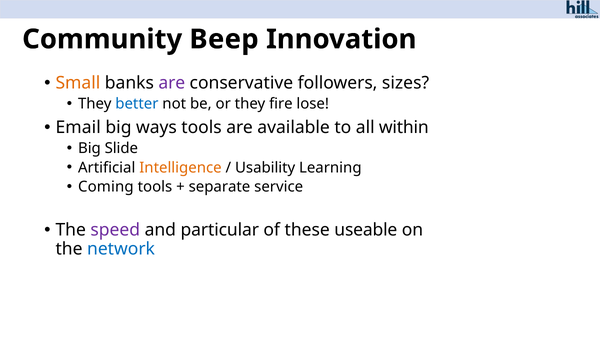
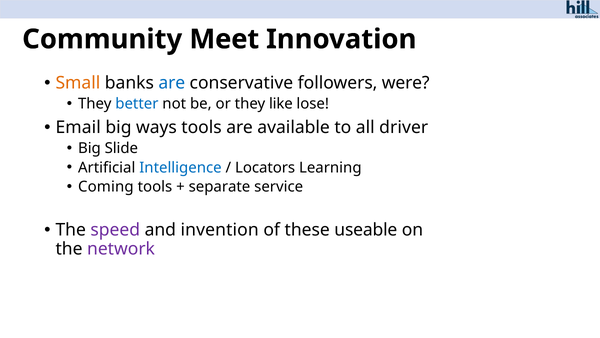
Beep: Beep -> Meet
are at (172, 83) colour: purple -> blue
sizes: sizes -> were
fire: fire -> like
within: within -> driver
Intelligence colour: orange -> blue
Usability: Usability -> Locators
particular: particular -> invention
network colour: blue -> purple
